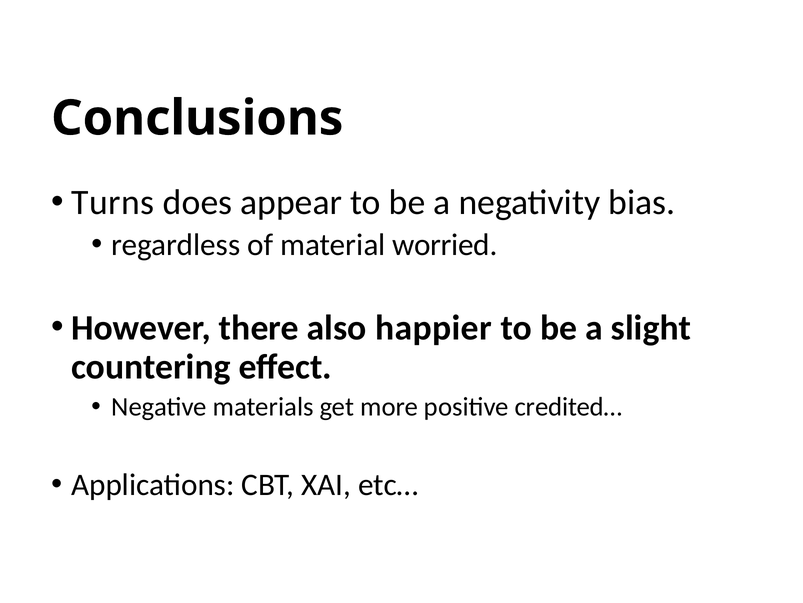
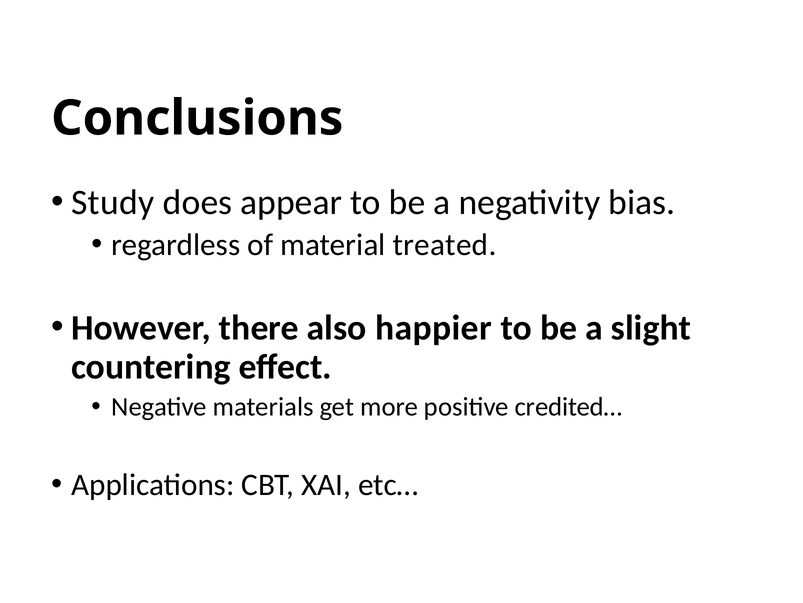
Turns: Turns -> Study
worried: worried -> treated
